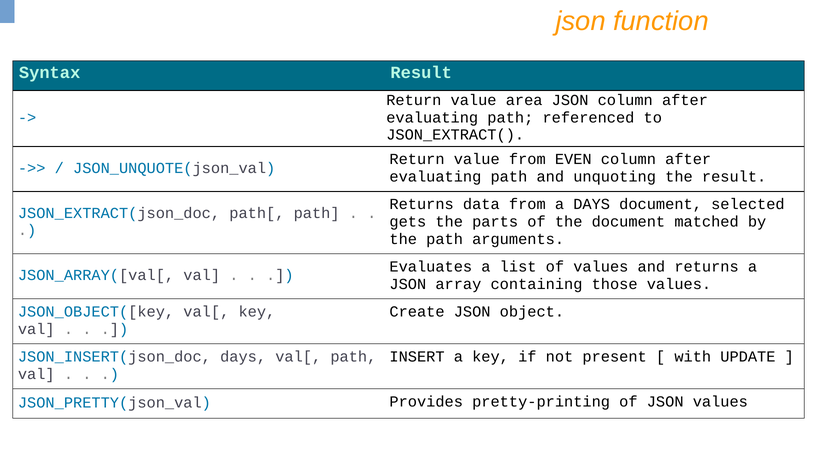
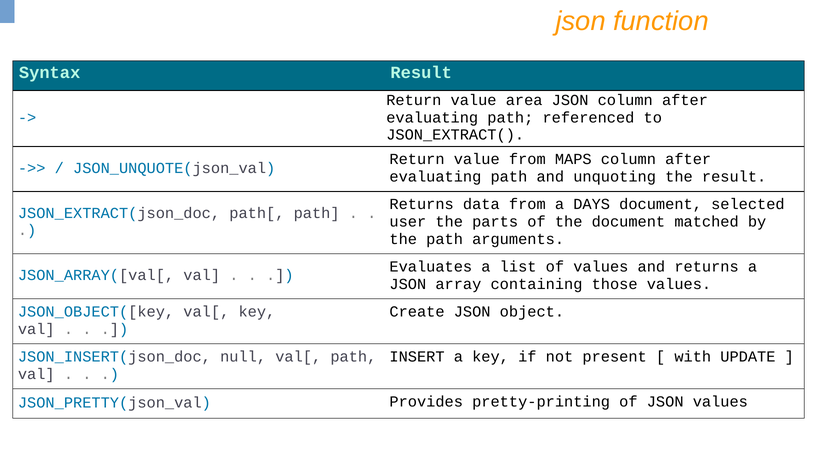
EVEN: EVEN -> MAPS
gets: gets -> user
days at (243, 356): days -> null
